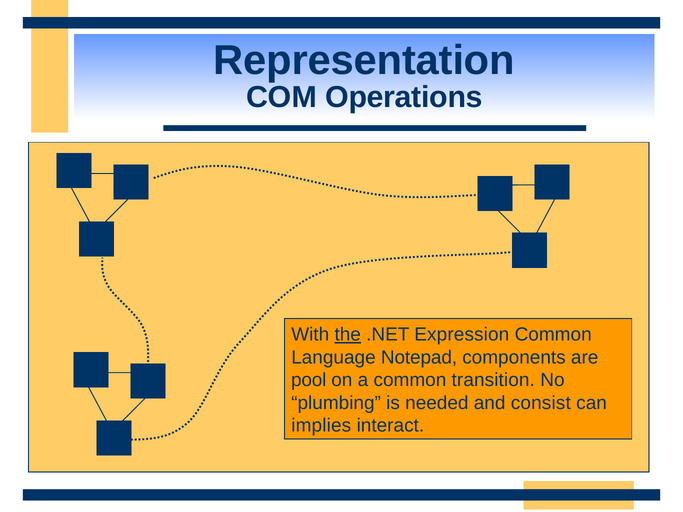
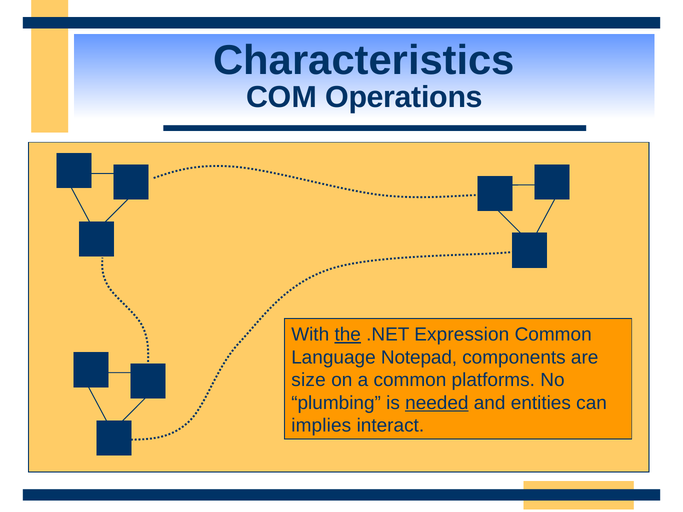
Representation: Representation -> Characteristics
pool: pool -> size
transition: transition -> platforms
needed underline: none -> present
consist: consist -> entities
